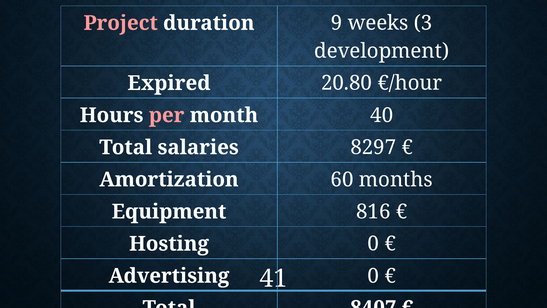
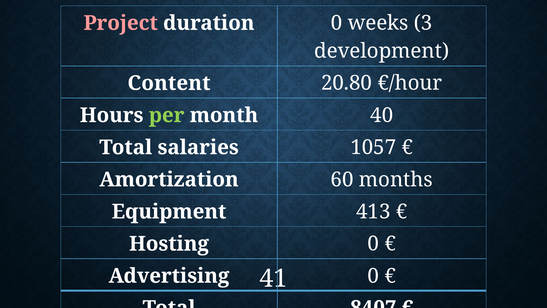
duration 9: 9 -> 0
Expired: Expired -> Content
per colour: pink -> light green
8297: 8297 -> 1057
816: 816 -> 413
